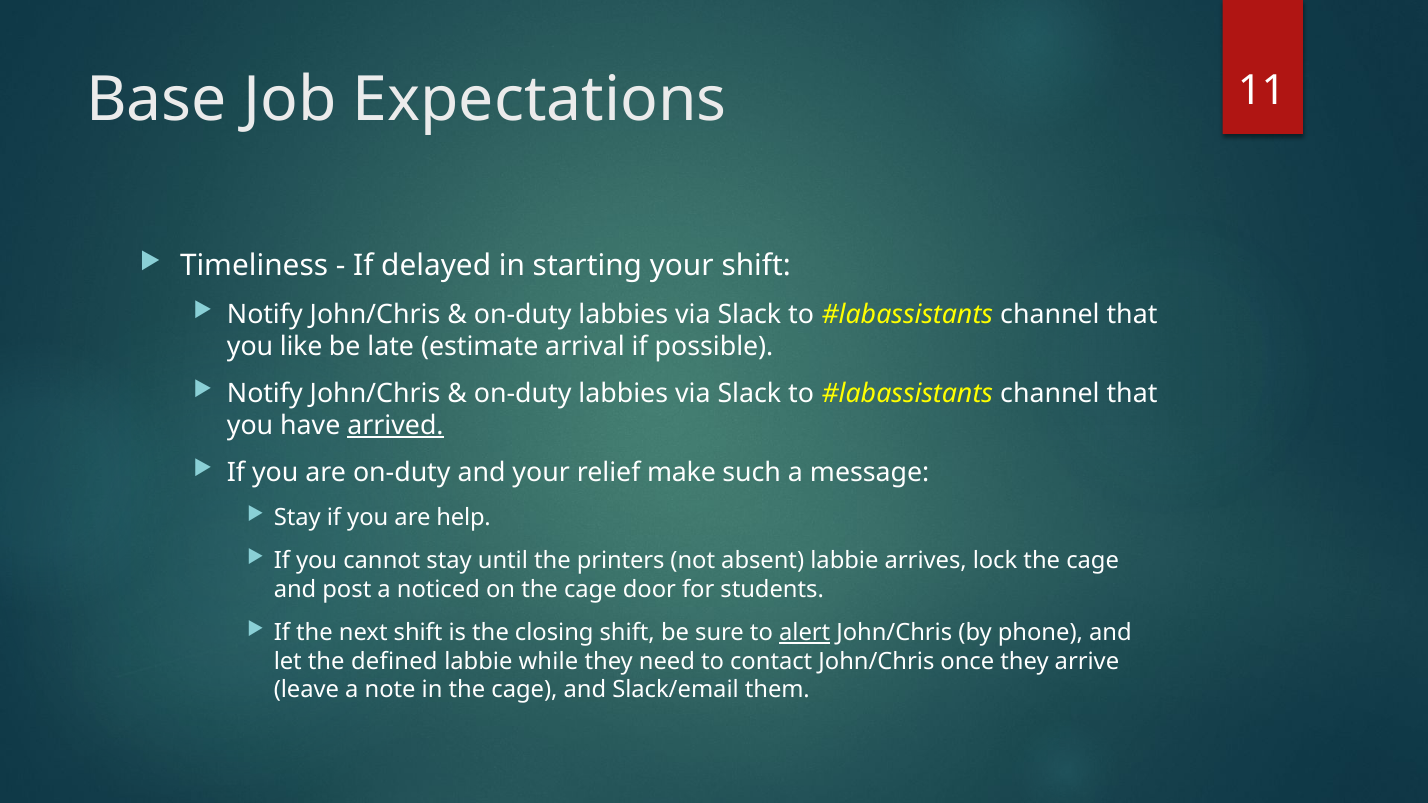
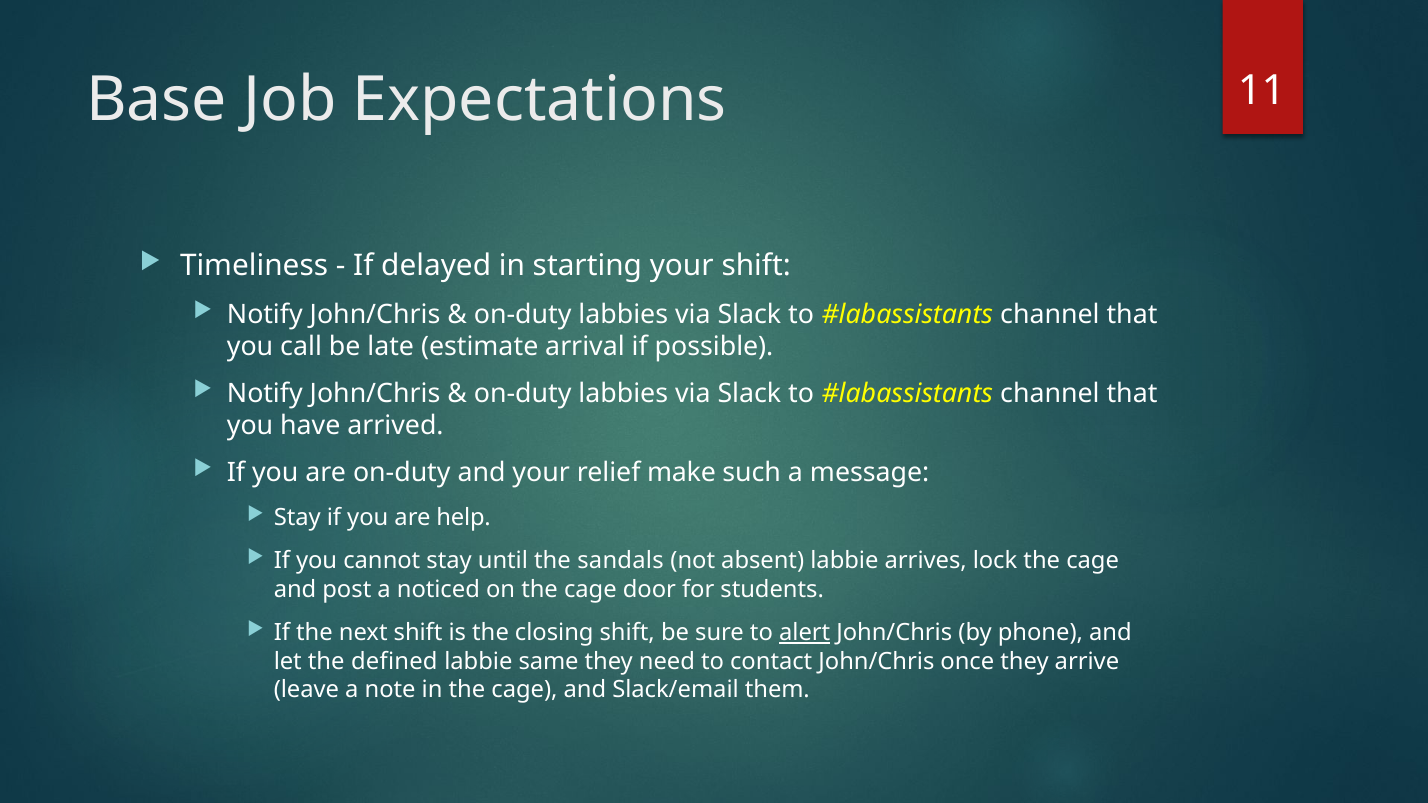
like: like -> call
arrived underline: present -> none
printers: printers -> sandals
while: while -> same
